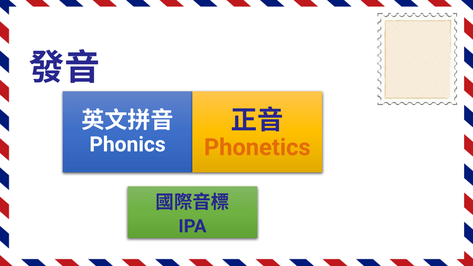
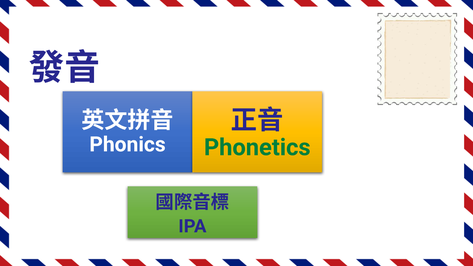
Phonetics colour: orange -> green
